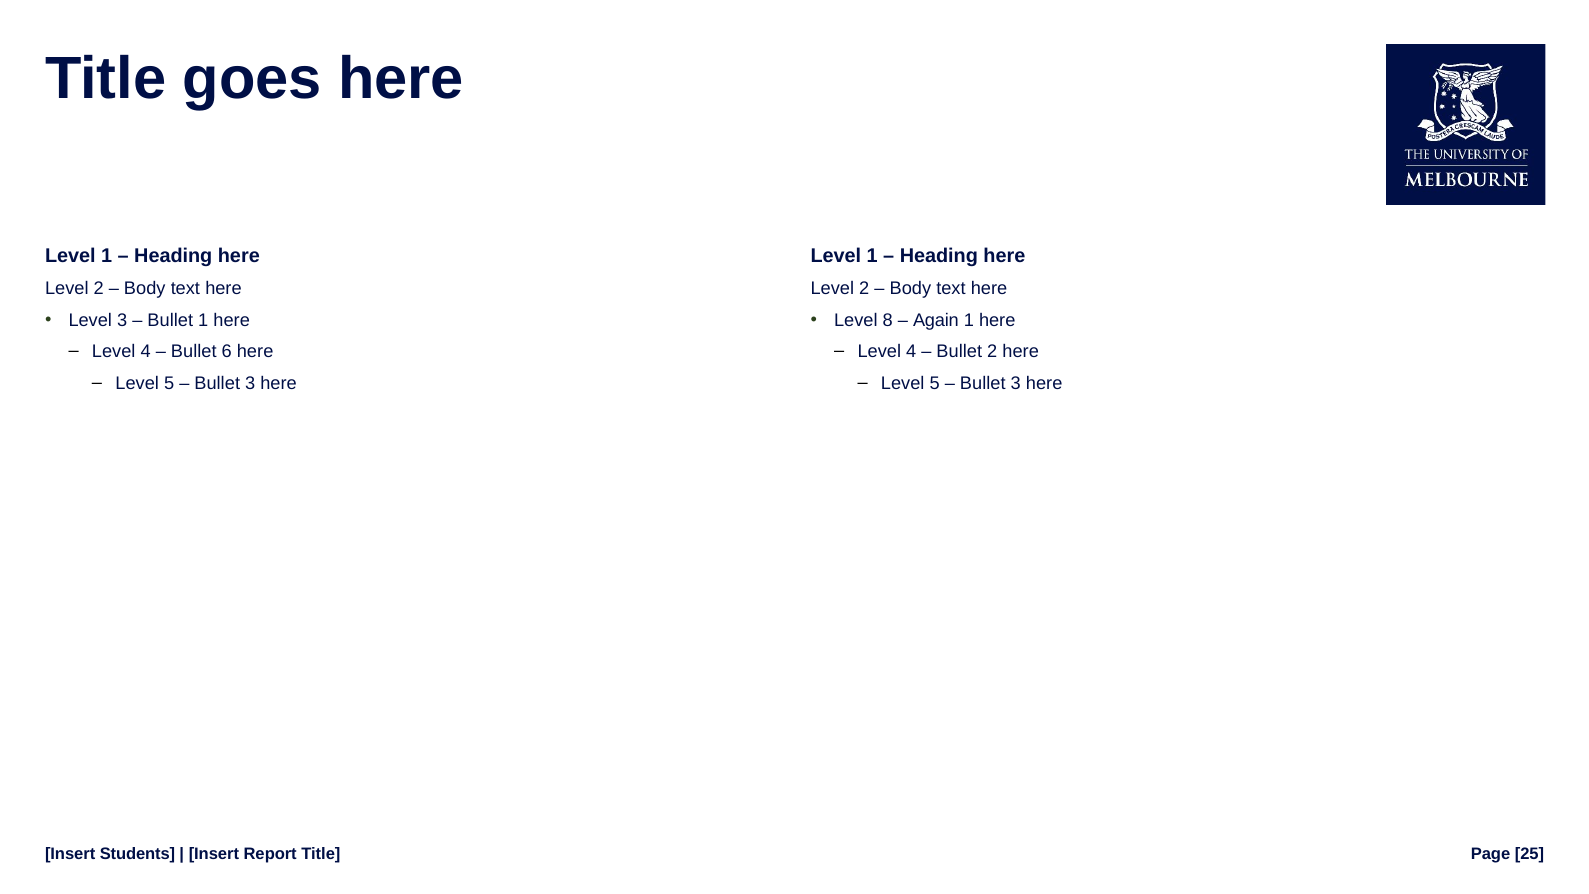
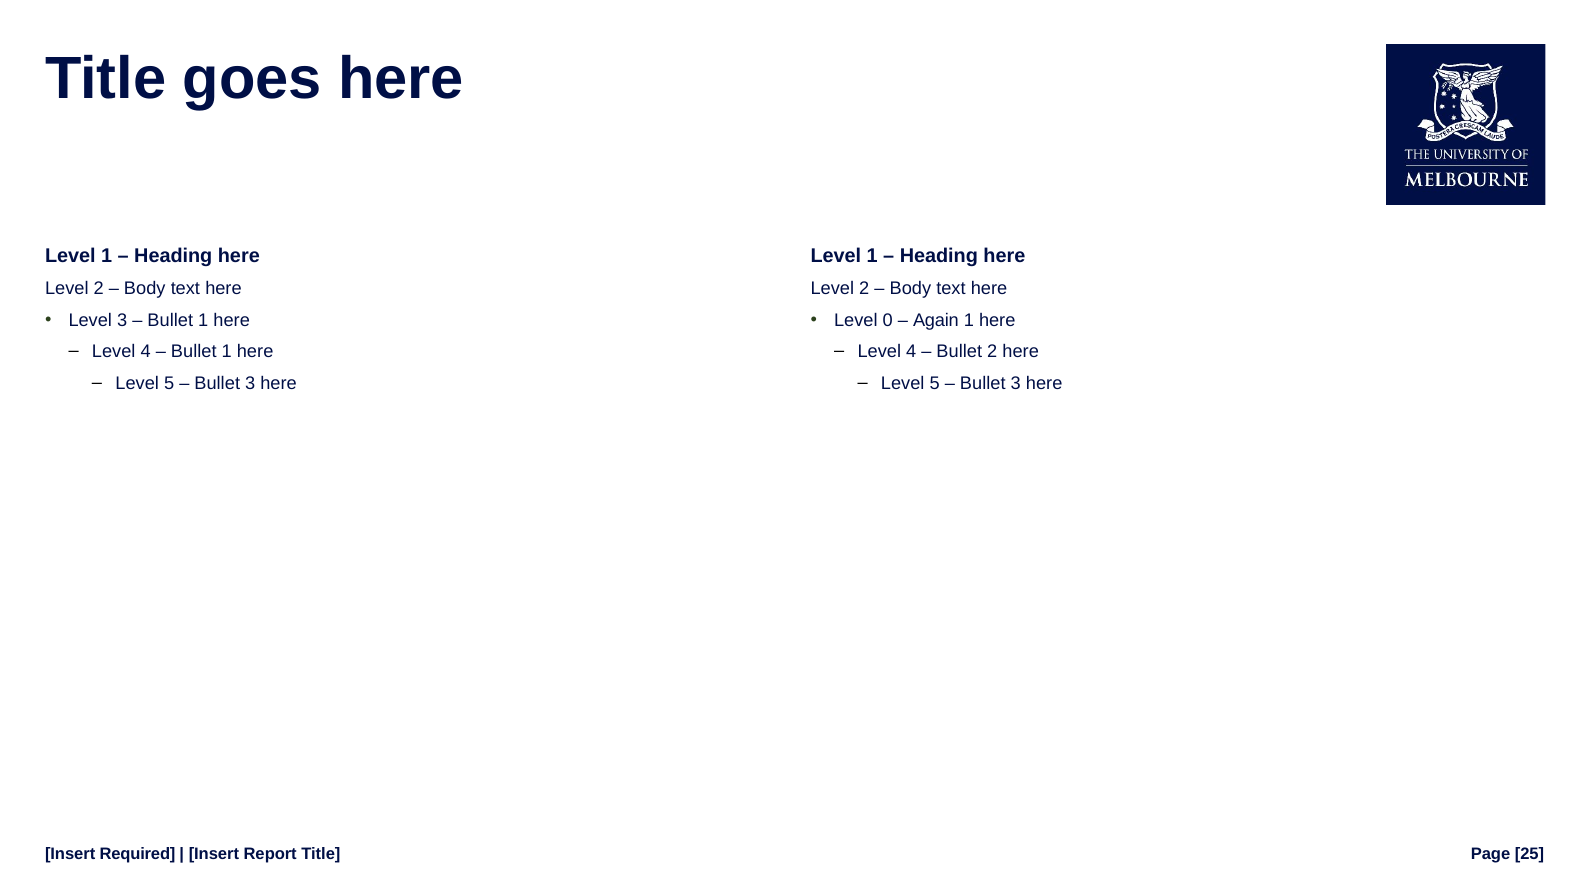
8: 8 -> 0
6 at (227, 352): 6 -> 1
Students: Students -> Required
